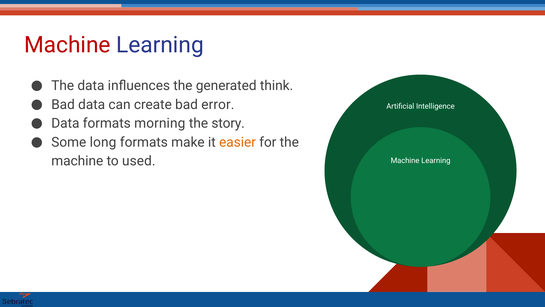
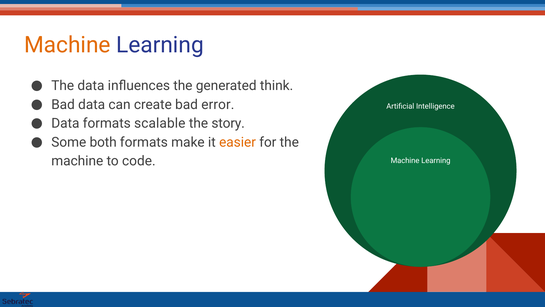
Machine at (67, 45) colour: red -> orange
morning: morning -> scalable
long: long -> both
used: used -> code
